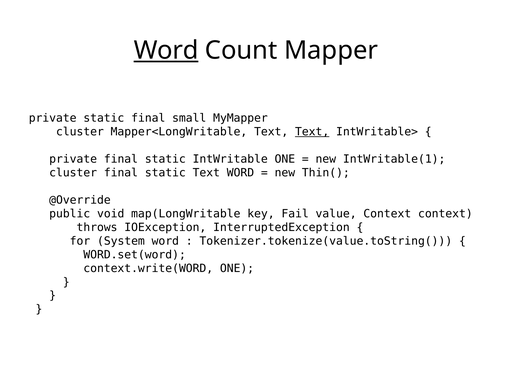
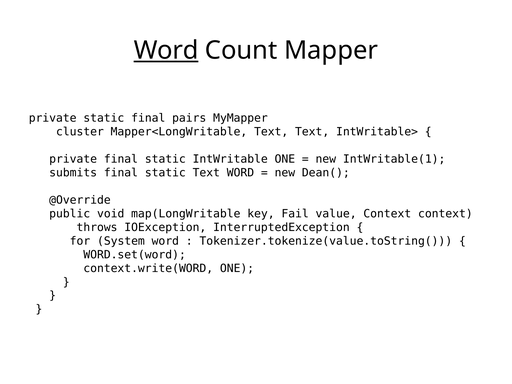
small: small -> pairs
Text at (312, 132) underline: present -> none
cluster at (73, 173): cluster -> submits
Thin(: Thin( -> Dean(
